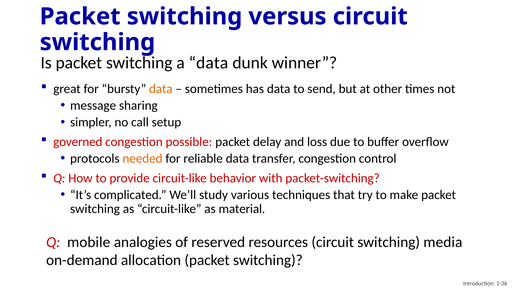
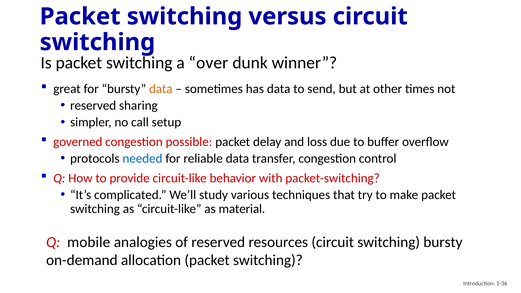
a data: data -> over
message at (93, 106): message -> reserved
needed colour: orange -> blue
switching media: media -> bursty
